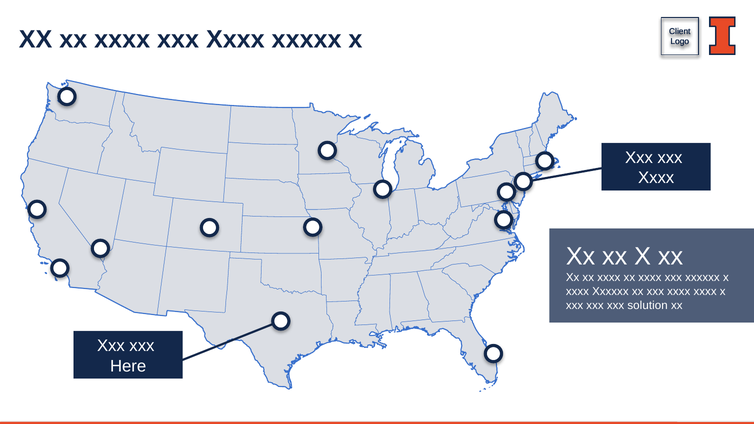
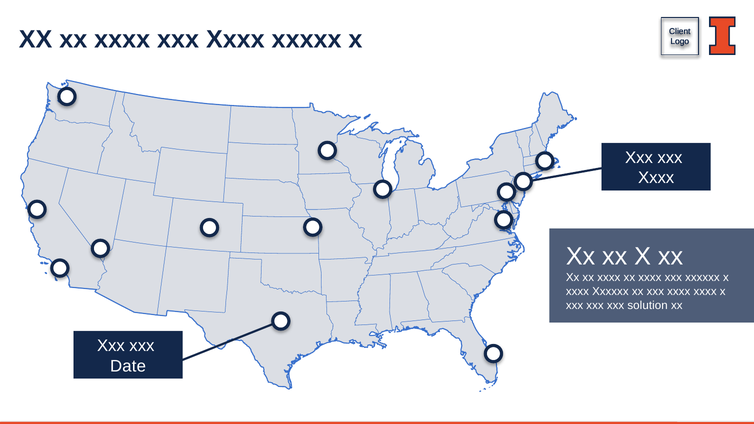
Here: Here -> Date
